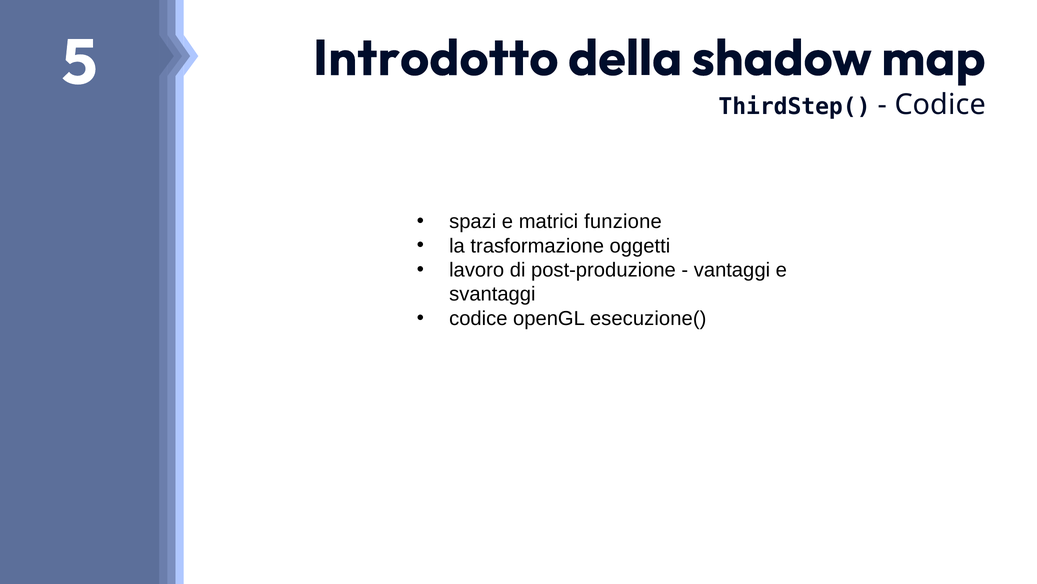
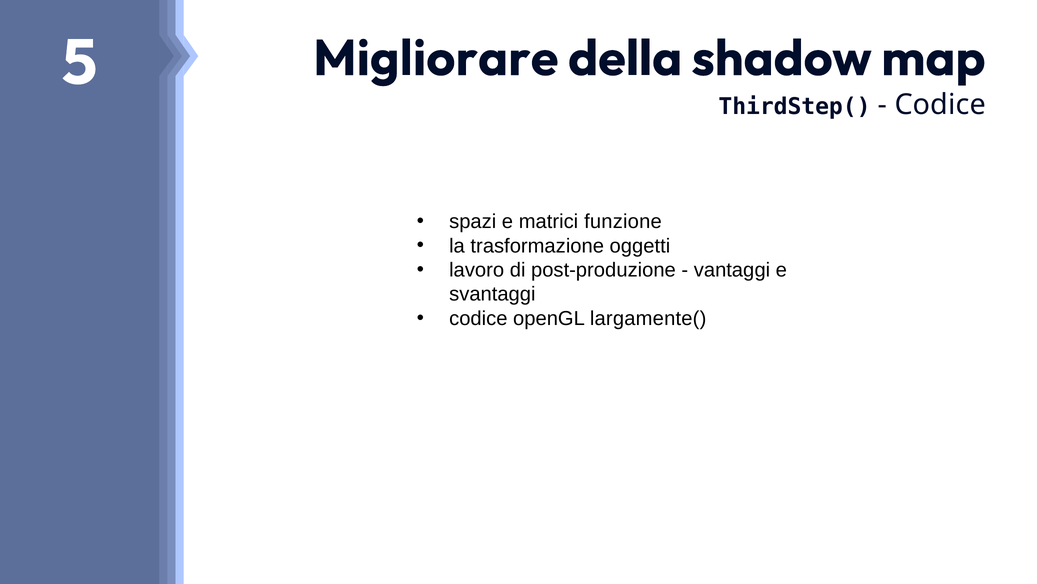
Introdotto: Introdotto -> Migliorare
esecuzione(: esecuzione( -> largamente(
